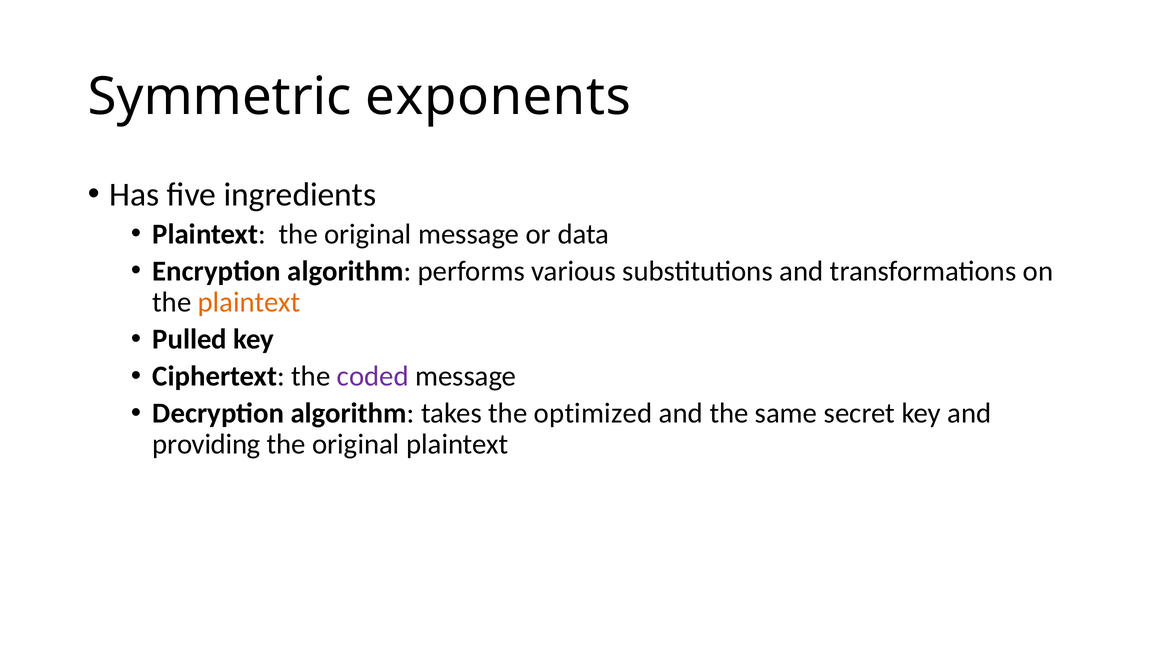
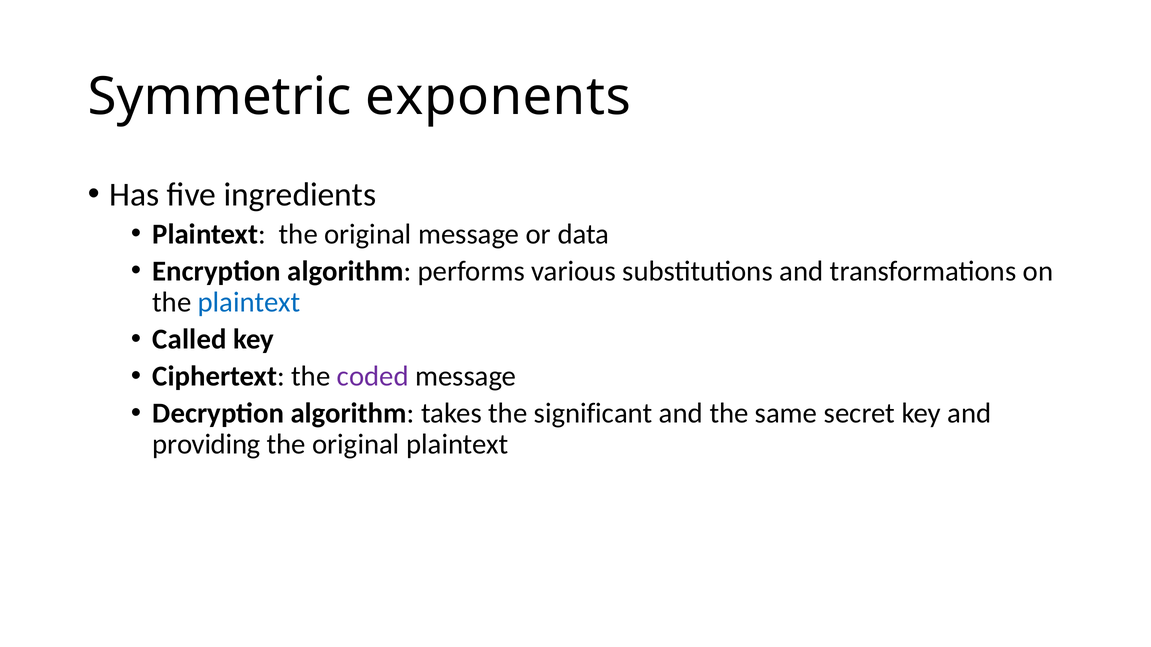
plaintext at (249, 302) colour: orange -> blue
Pulled: Pulled -> Called
optimized: optimized -> significant
